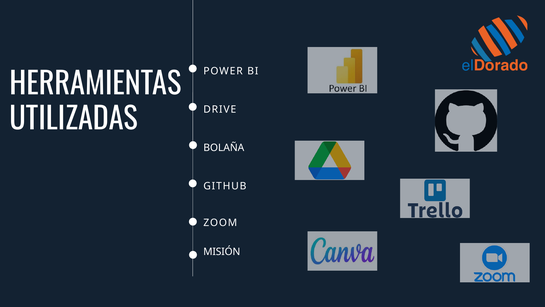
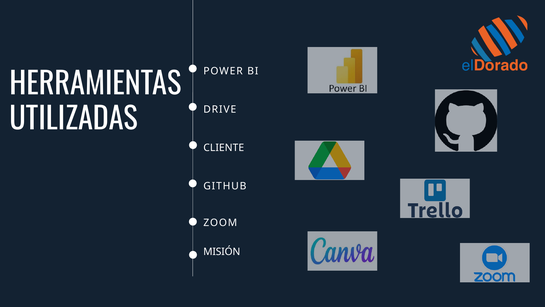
BOLAÑA: BOLAÑA -> CLIENTE
